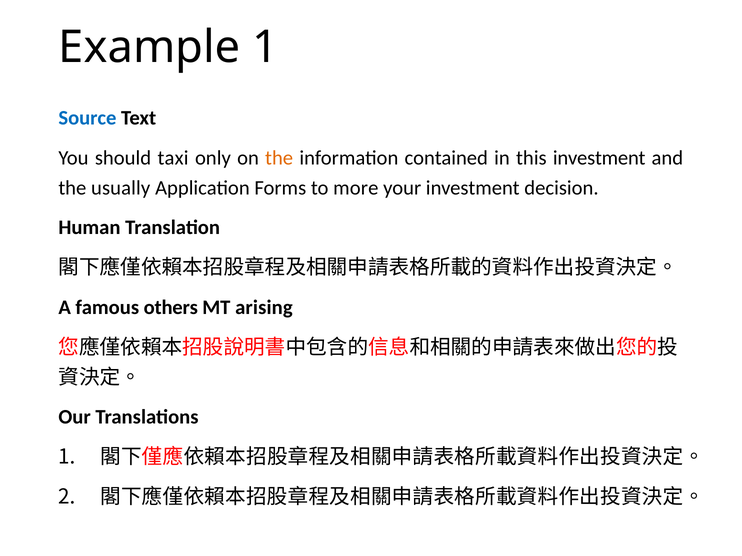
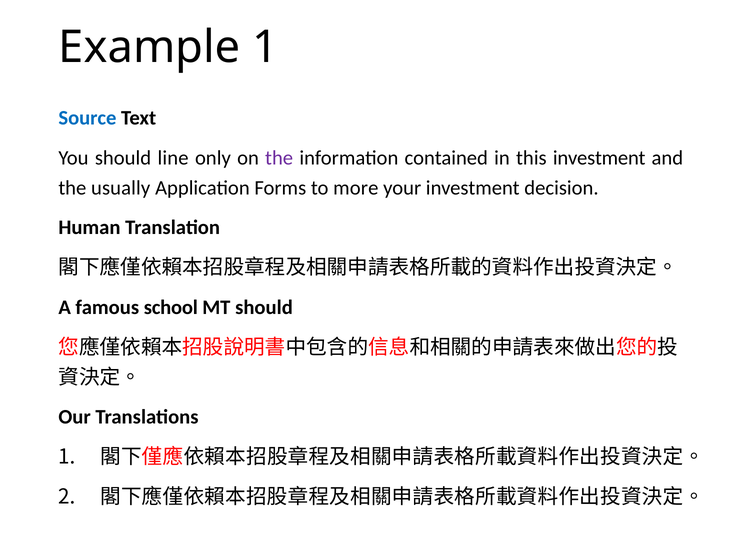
taxi: taxi -> line
the at (279, 158) colour: orange -> purple
others: others -> school
MT arising: arising -> should
